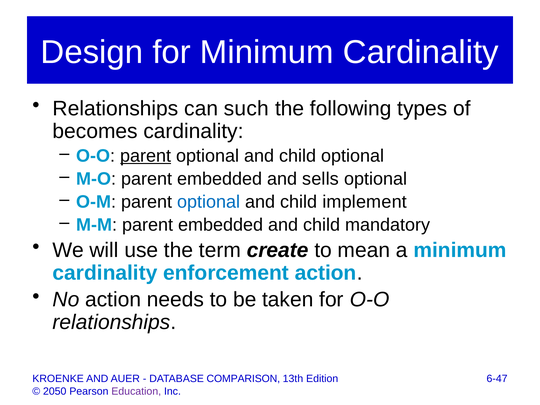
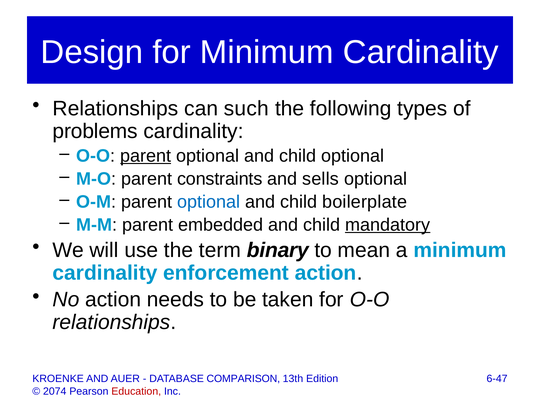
becomes: becomes -> problems
M-O parent embedded: embedded -> constraints
implement: implement -> boilerplate
mandatory underline: none -> present
create: create -> binary
2050: 2050 -> 2074
Education colour: purple -> red
